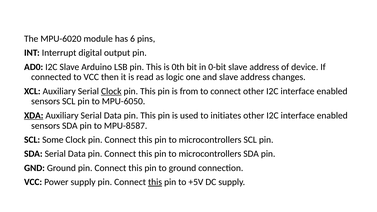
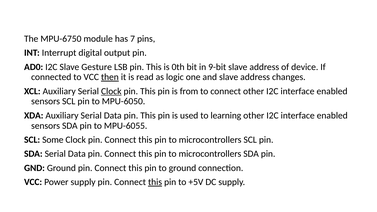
MPU-6020: MPU-6020 -> MPU-6750
6: 6 -> 7
Arduino: Arduino -> Gesture
0-bit: 0-bit -> 9-bit
then underline: none -> present
XDA underline: present -> none
initiates: initiates -> learning
MPU-8587: MPU-8587 -> MPU-6055
